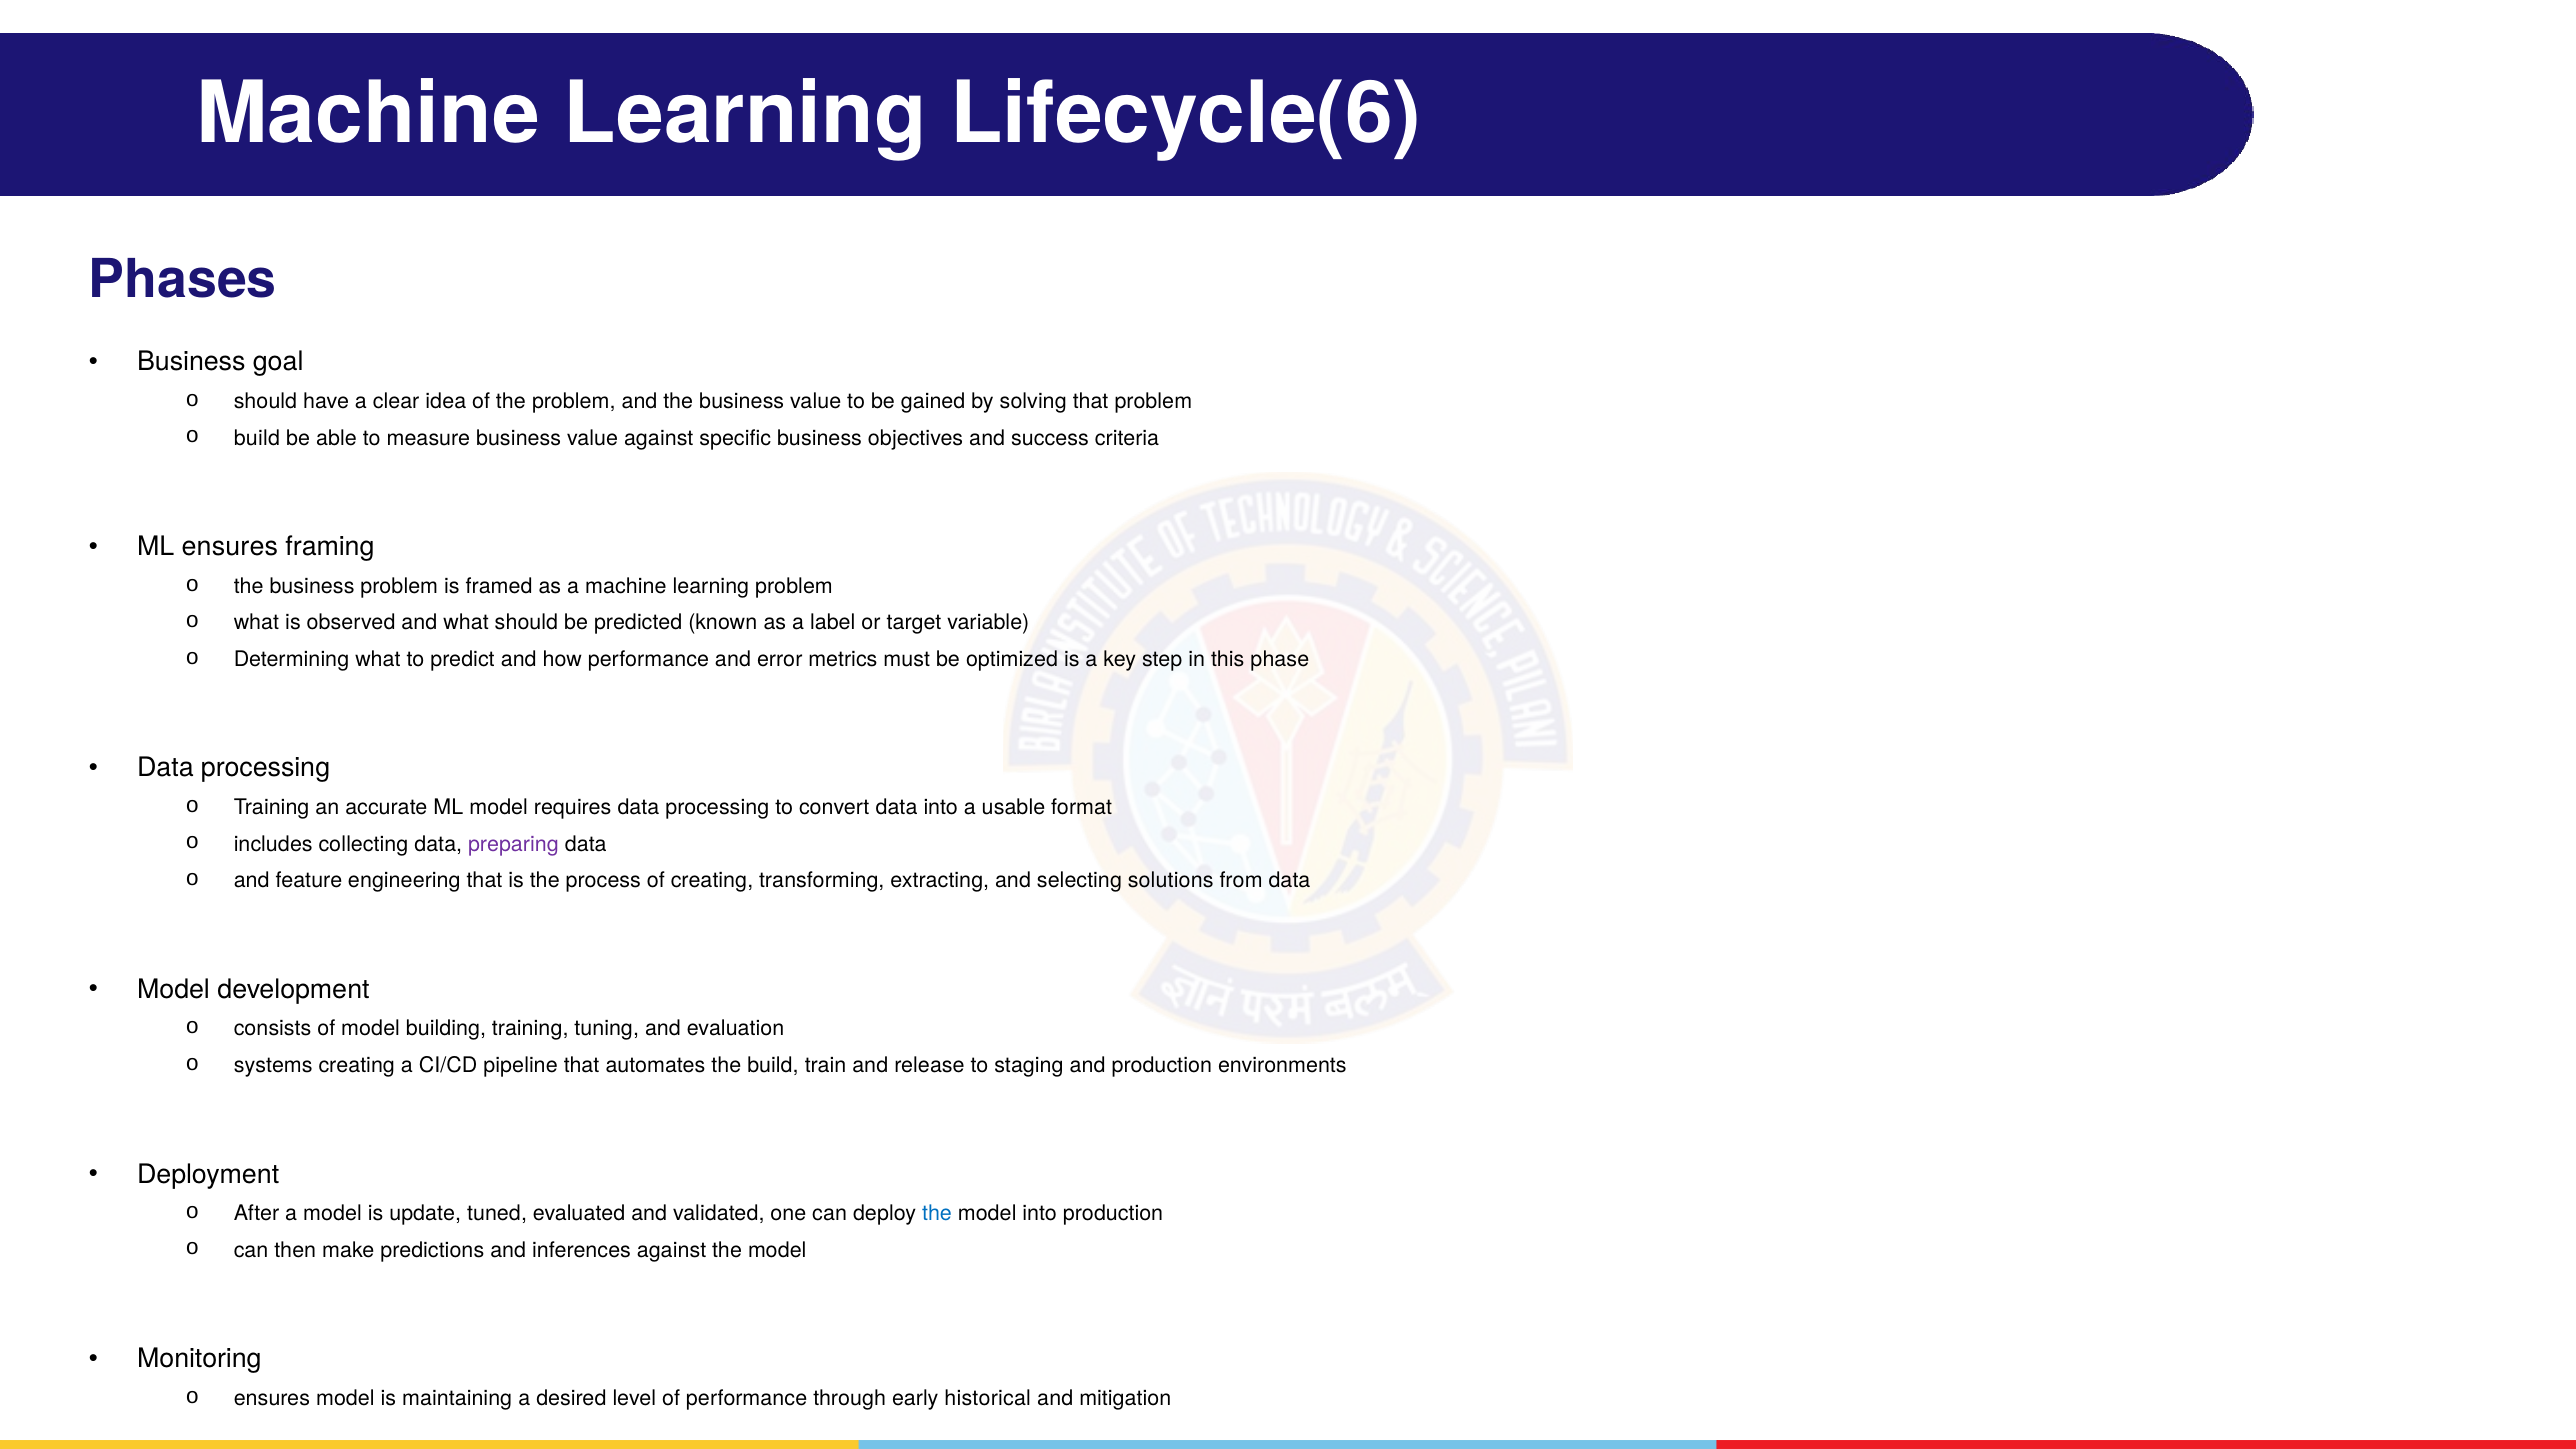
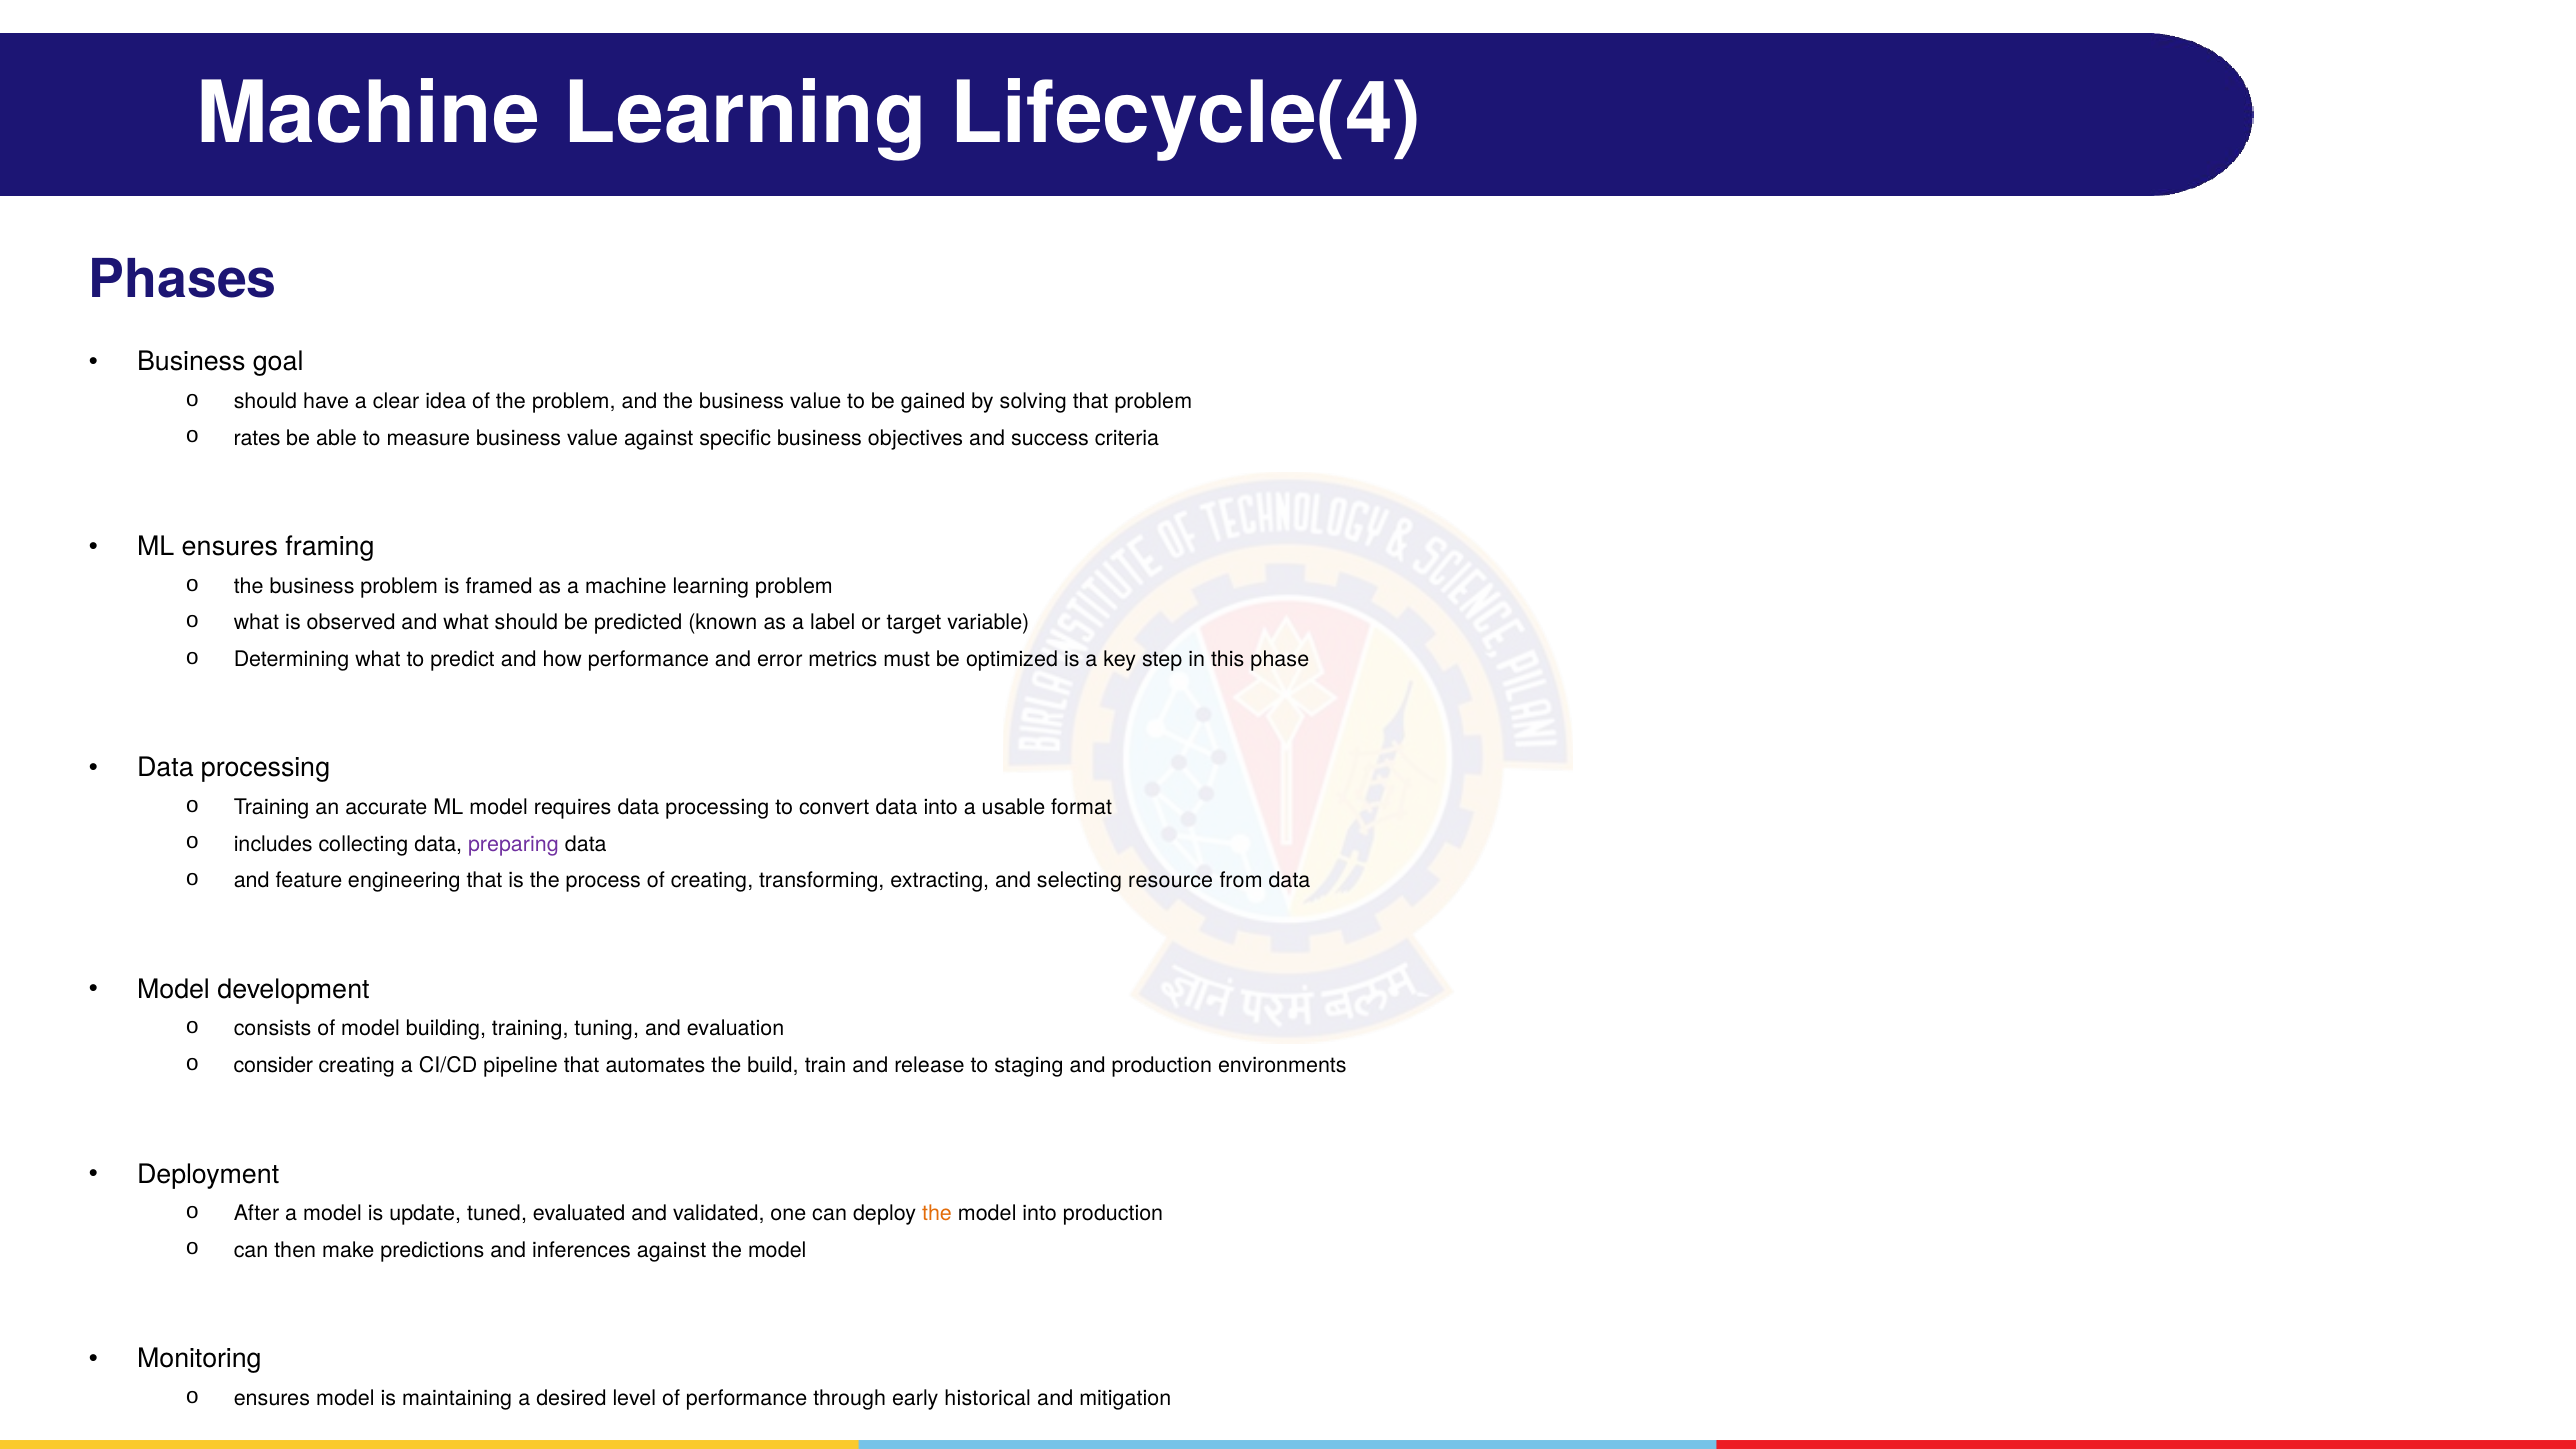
Lifecycle(6: Lifecycle(6 -> Lifecycle(4
build at (257, 438): build -> rates
solutions: solutions -> resource
systems: systems -> consider
the at (937, 1214) colour: blue -> orange
